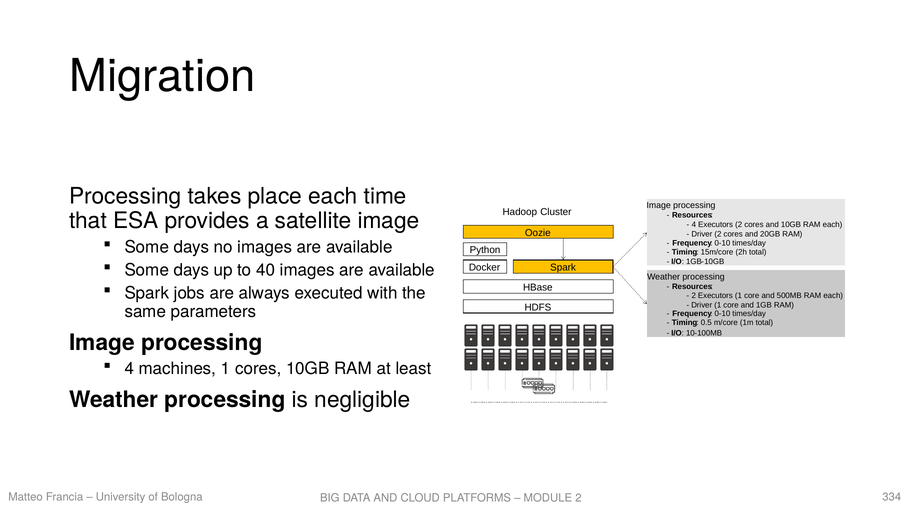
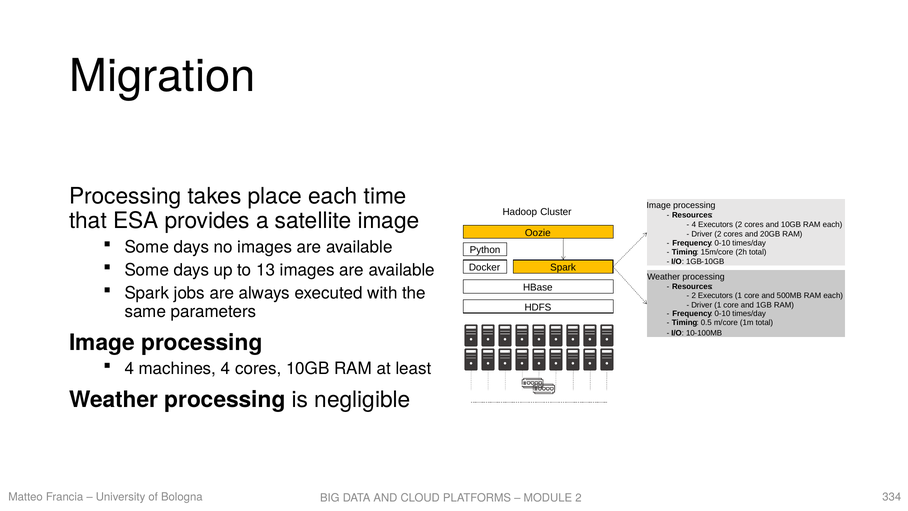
40: 40 -> 13
machines 1: 1 -> 4
